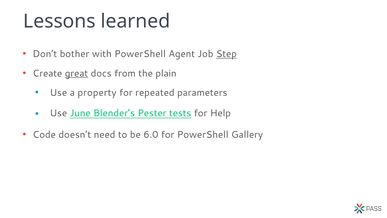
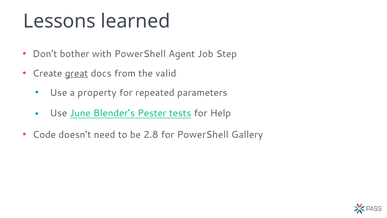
Step underline: present -> none
plain: plain -> valid
6.0: 6.0 -> 2.8
